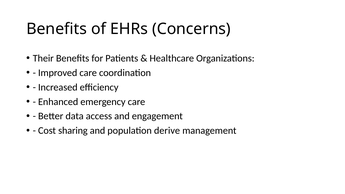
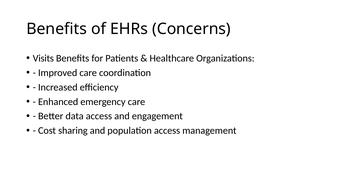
Their: Their -> Visits
population derive: derive -> access
